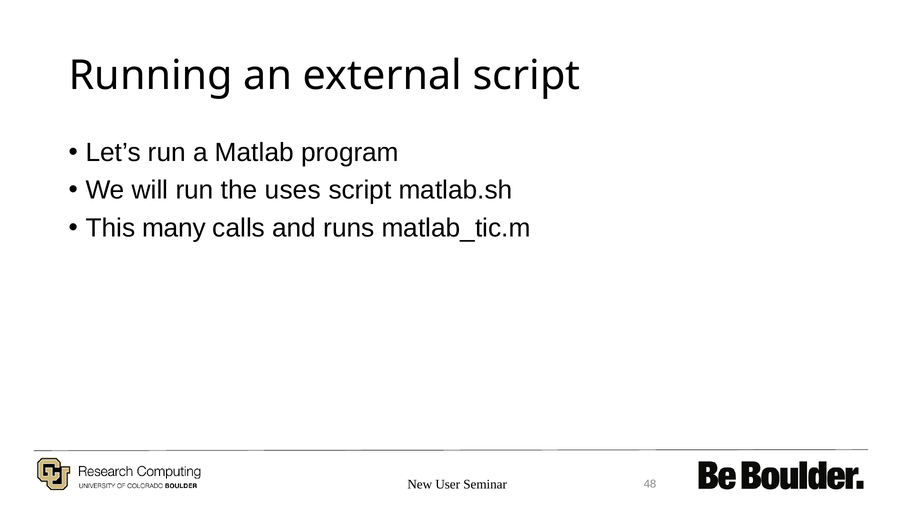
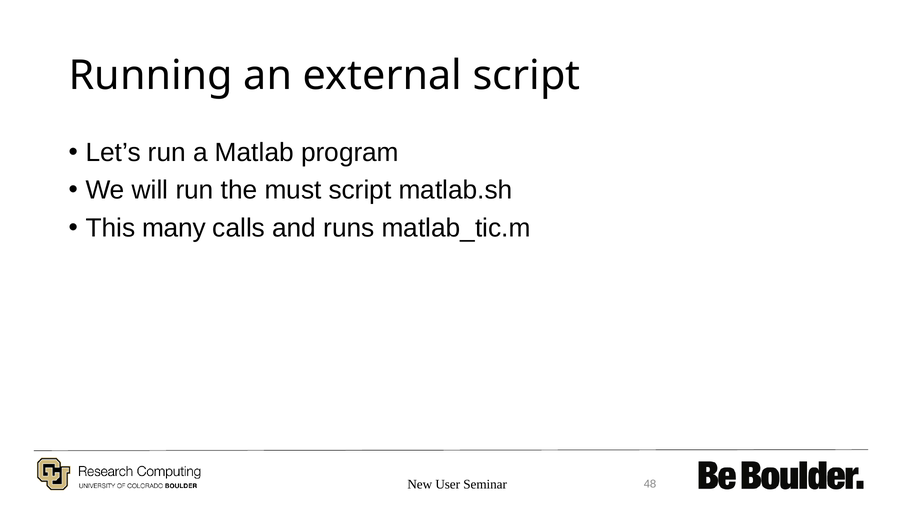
uses: uses -> must
